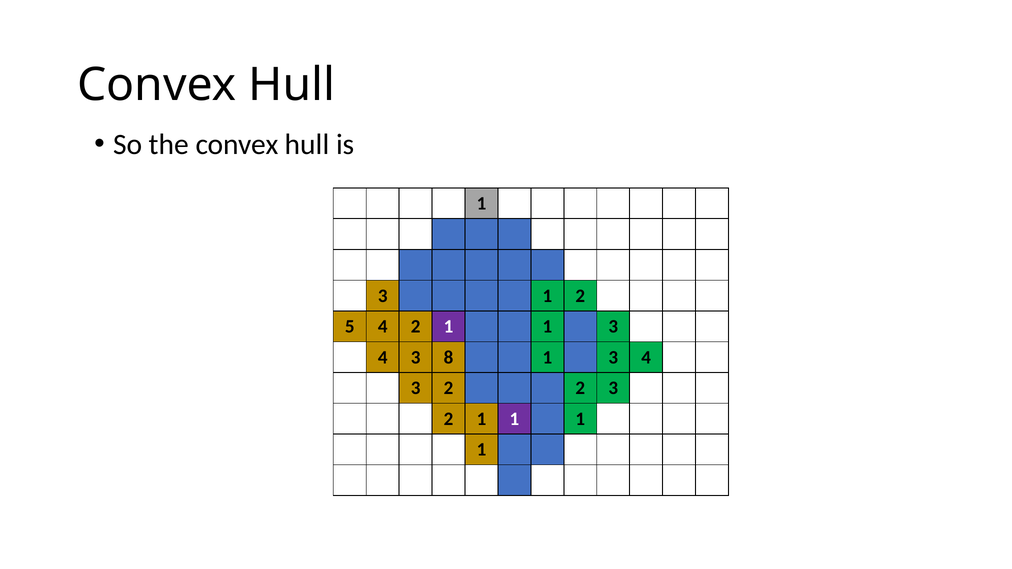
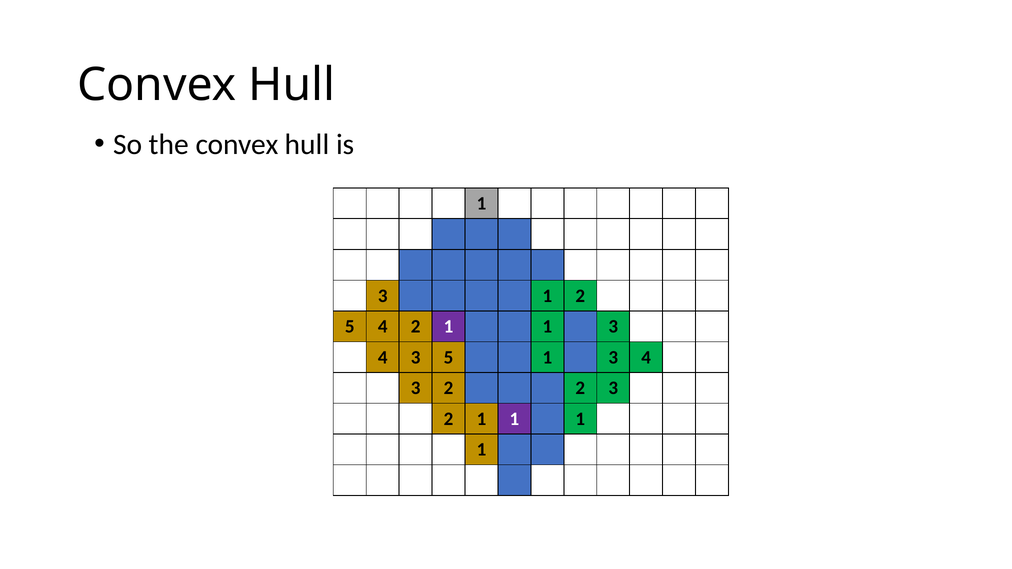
3 8: 8 -> 5
